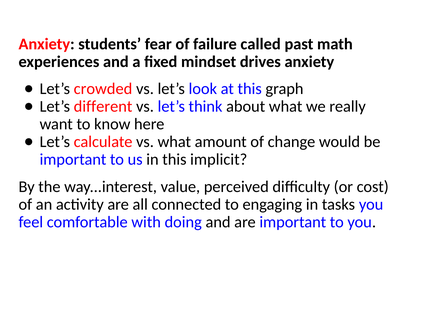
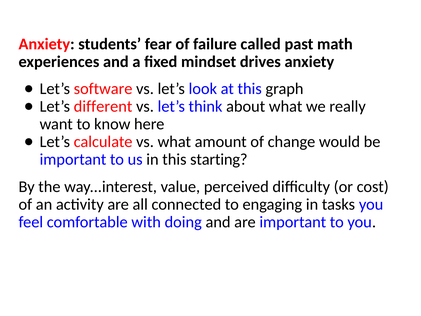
crowded: crowded -> software
implicit: implicit -> starting
